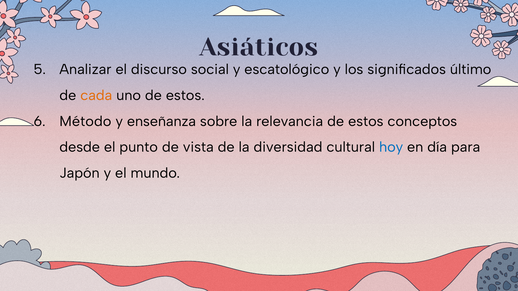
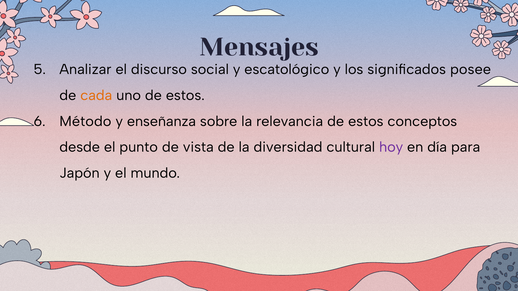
Asiáticos: Asiáticos -> Mensajes
último: último -> posee
hoy colour: blue -> purple
